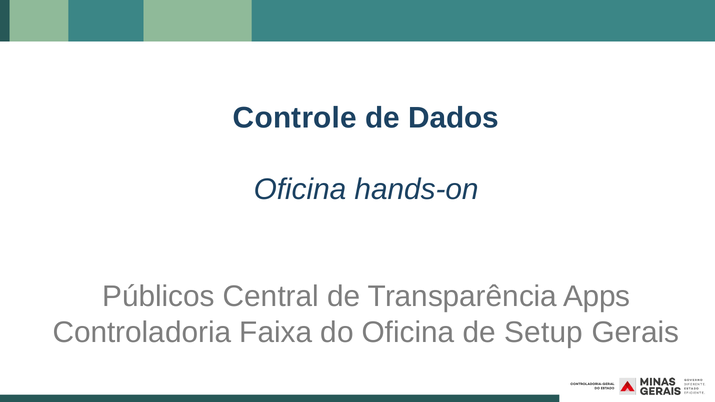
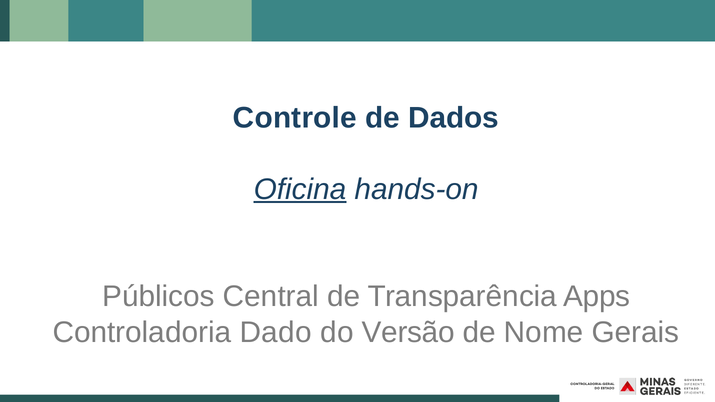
Oficina at (300, 189) underline: none -> present
Faixa: Faixa -> Dado
do Oficina: Oficina -> Versão
Setup: Setup -> Nome
